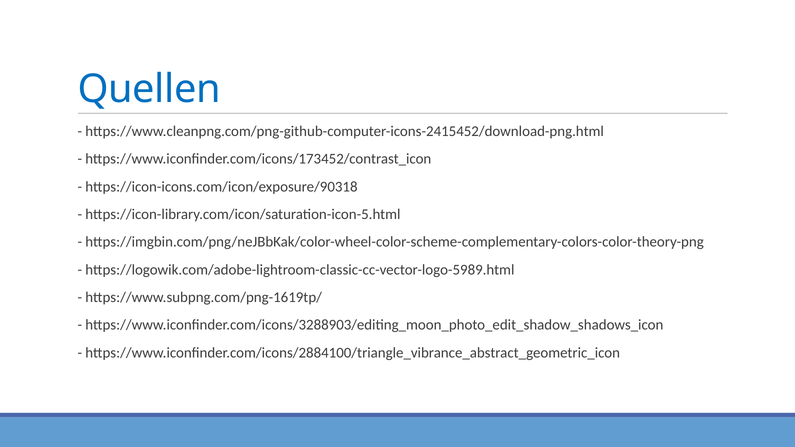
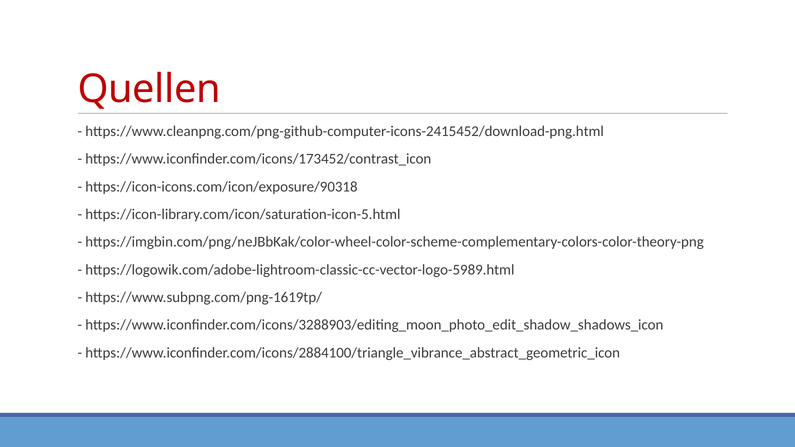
Quellen colour: blue -> red
